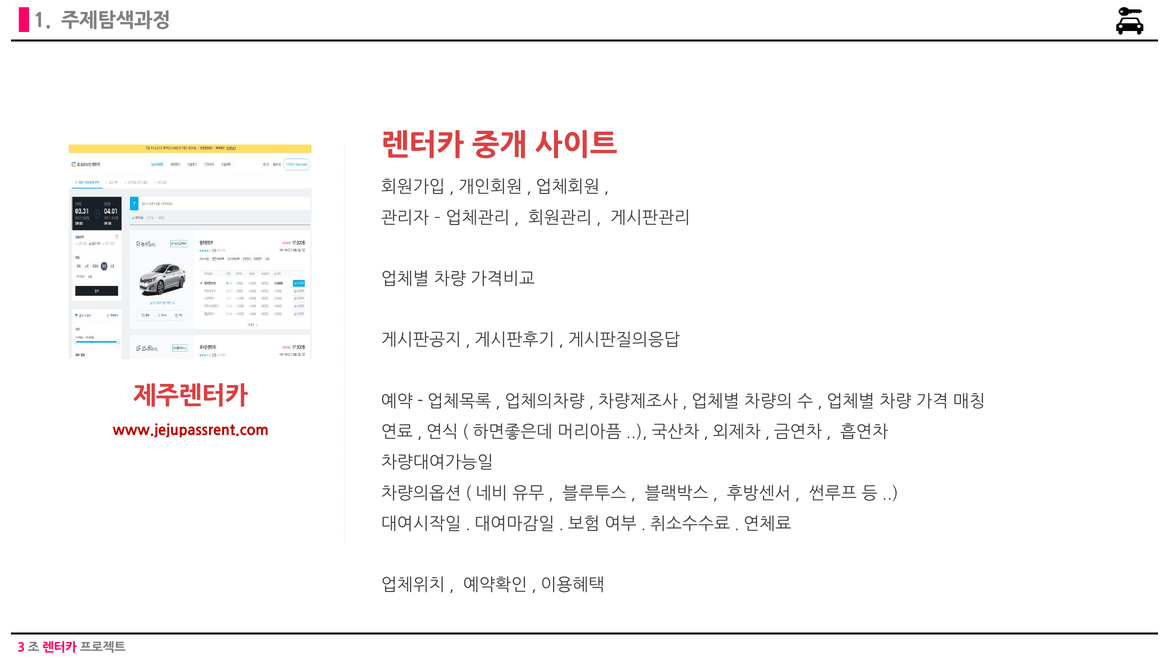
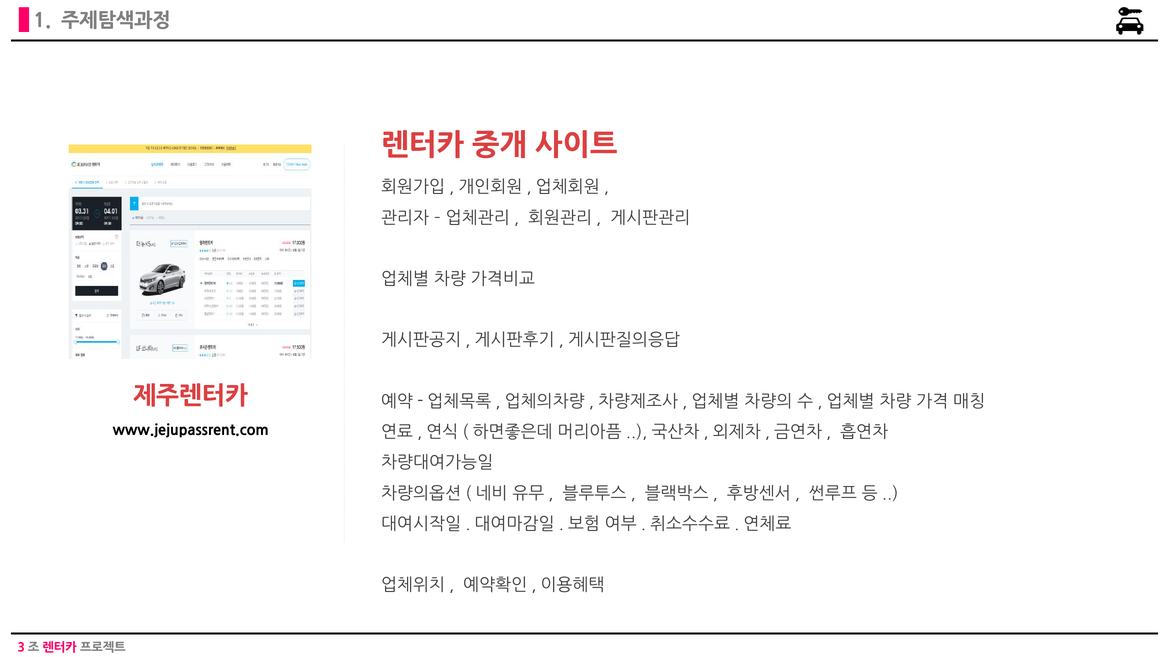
www.jejupassrent.com colour: red -> black
